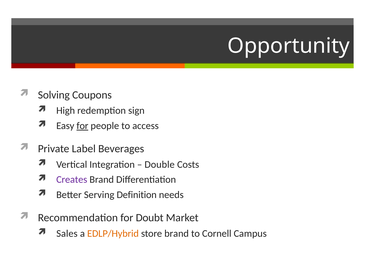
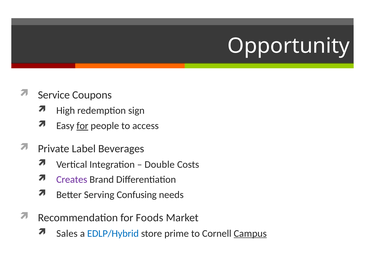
Solving: Solving -> Service
Definition: Definition -> Confusing
Doubt: Doubt -> Foods
EDLP/Hybrid colour: orange -> blue
store brand: brand -> prime
Campus underline: none -> present
